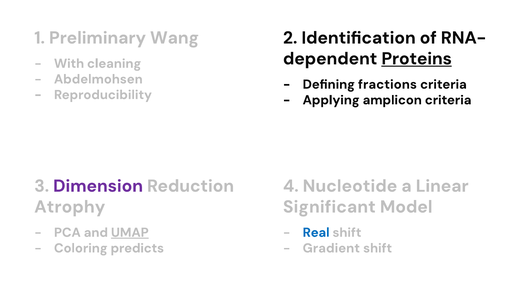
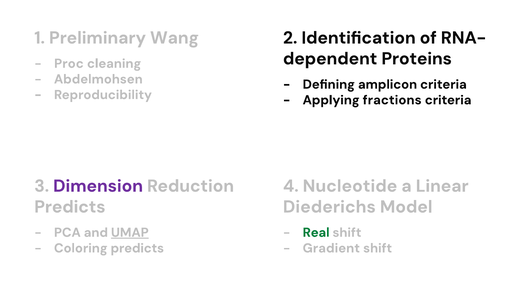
Proteins underline: present -> none
With: With -> Proc
fractions: fractions -> amplicon
amplicon: amplicon -> fractions
Atrophy at (70, 207): Atrophy -> Predicts
Significant: Significant -> Diederichs
Real colour: blue -> green
